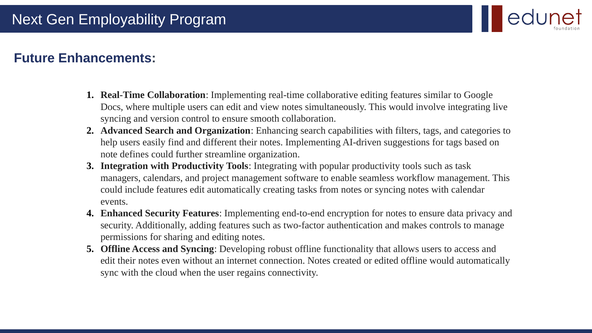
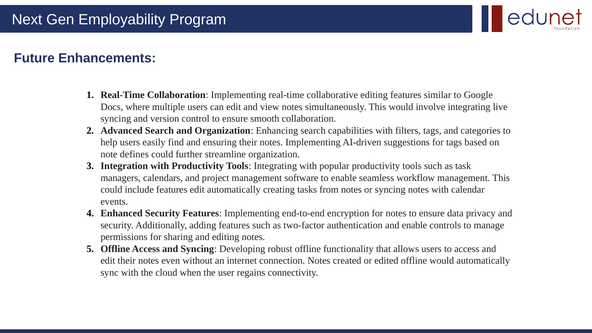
different: different -> ensuring
and makes: makes -> enable
